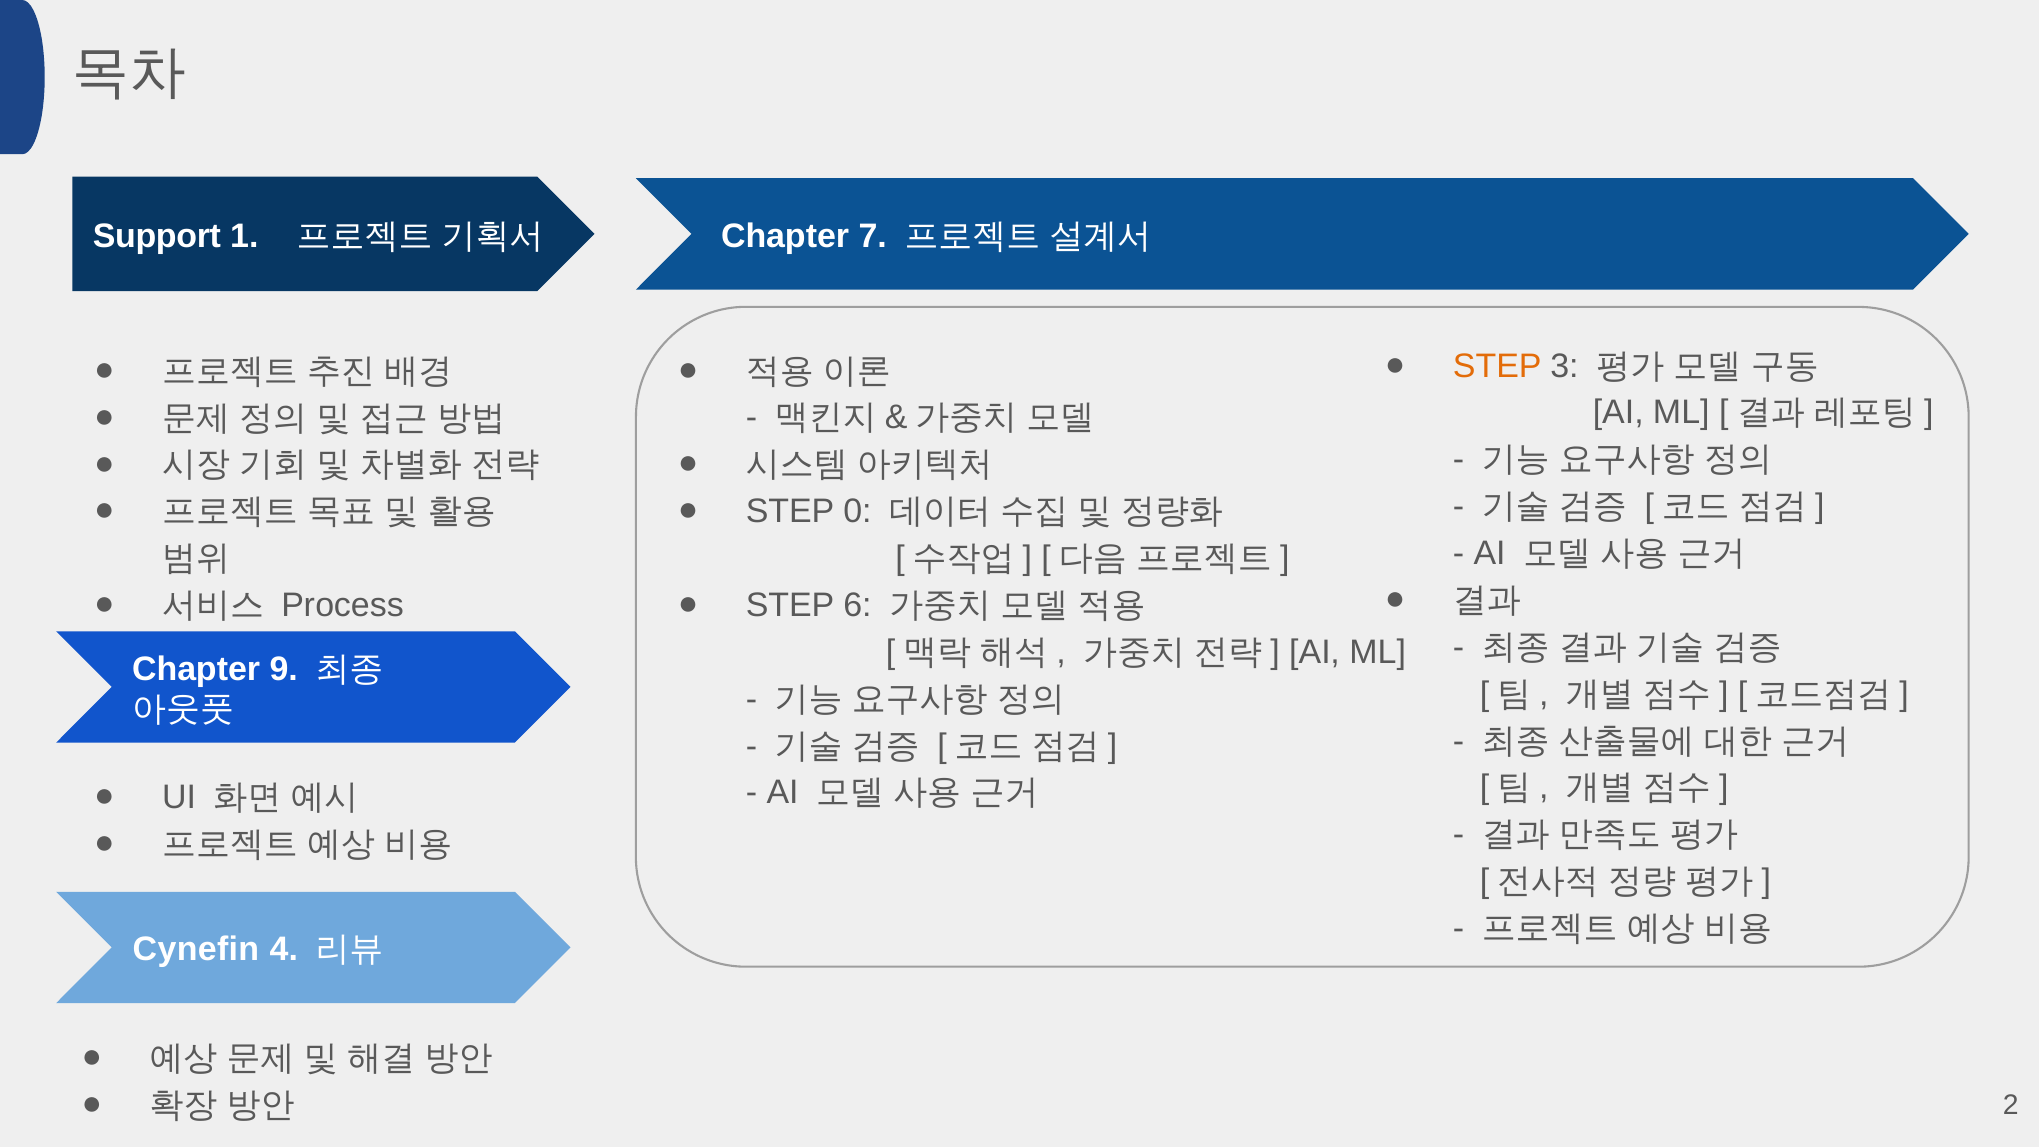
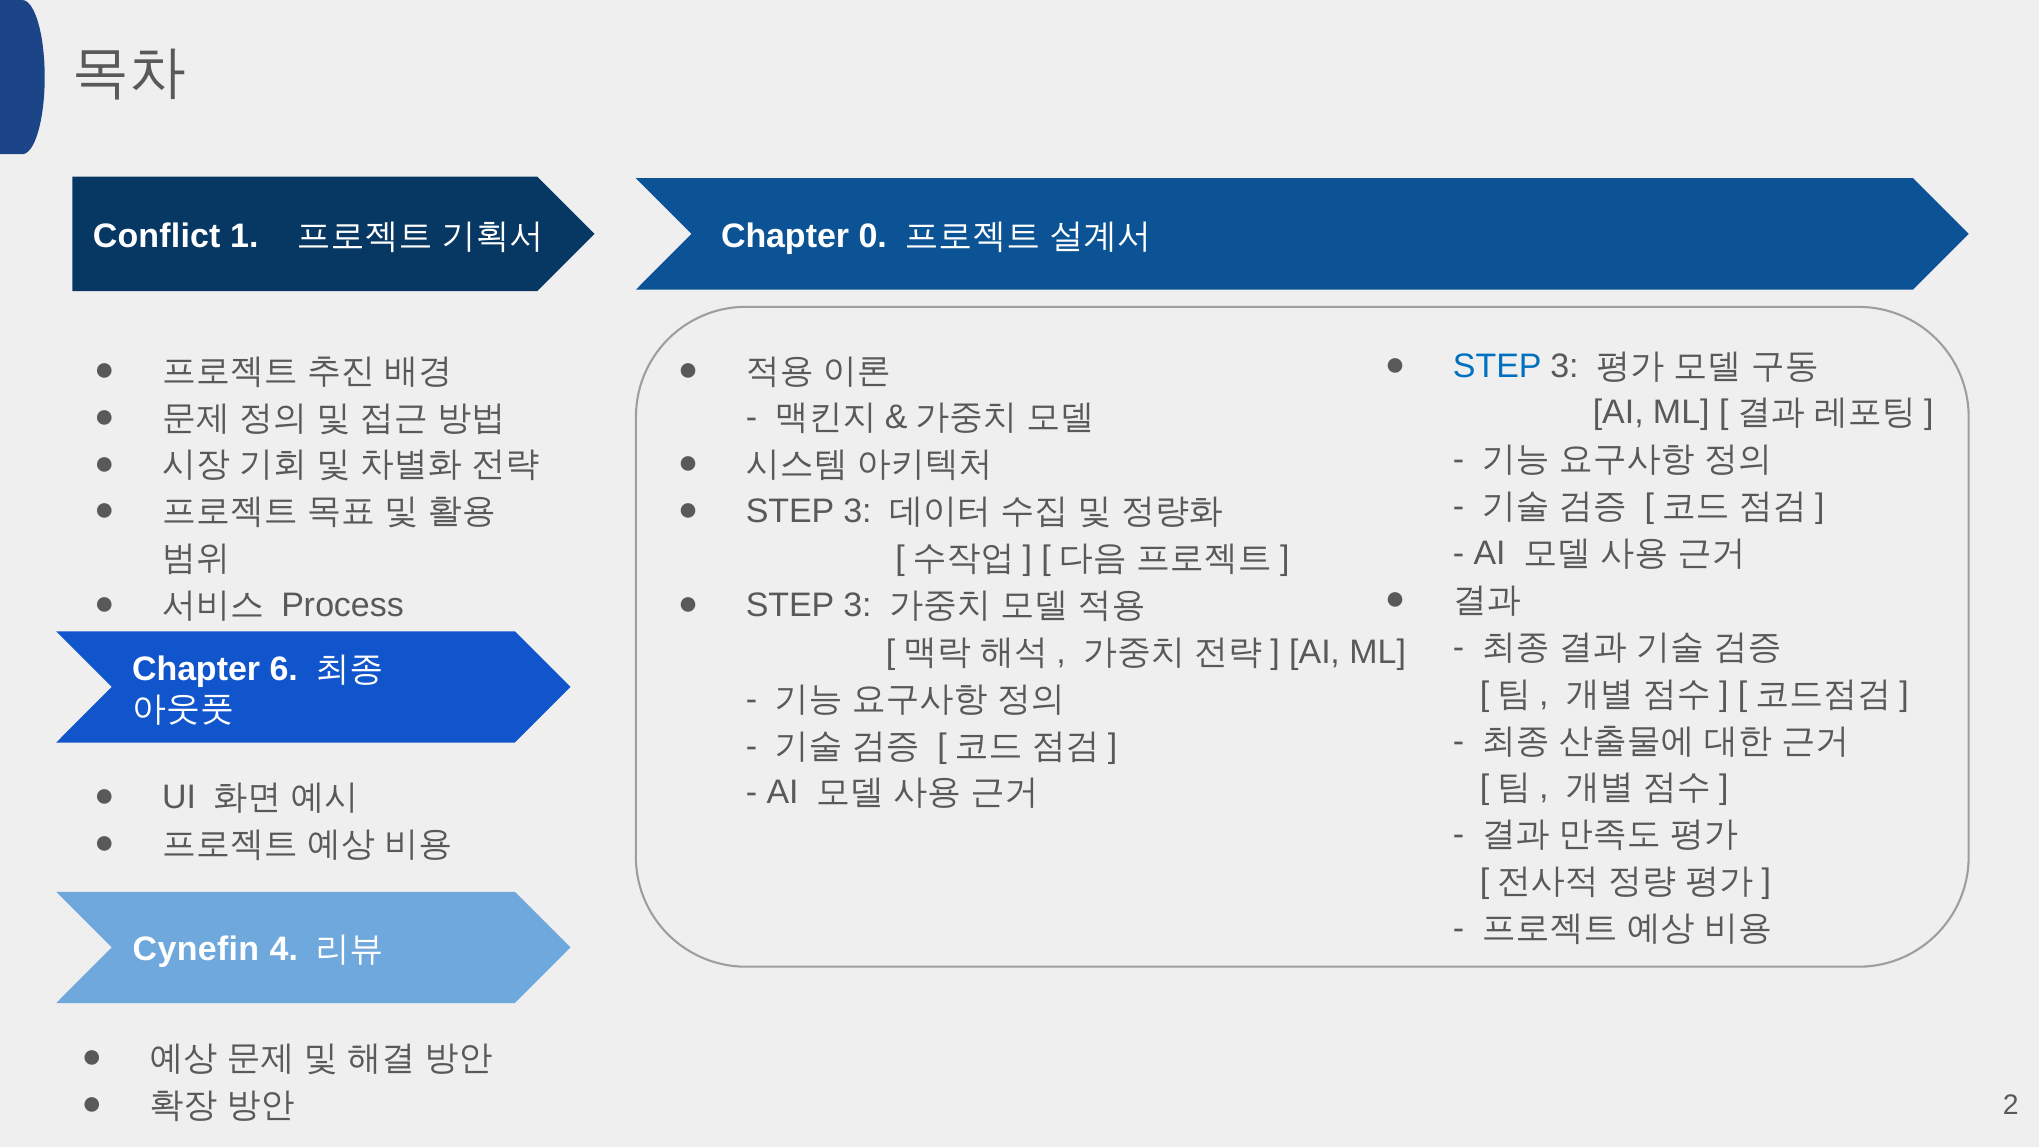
Support: Support -> Conflict
7: 7 -> 0
STEP at (1497, 366) colour: orange -> blue
0 at (857, 511): 0 -> 3
6 at (857, 605): 6 -> 3
9: 9 -> 6
